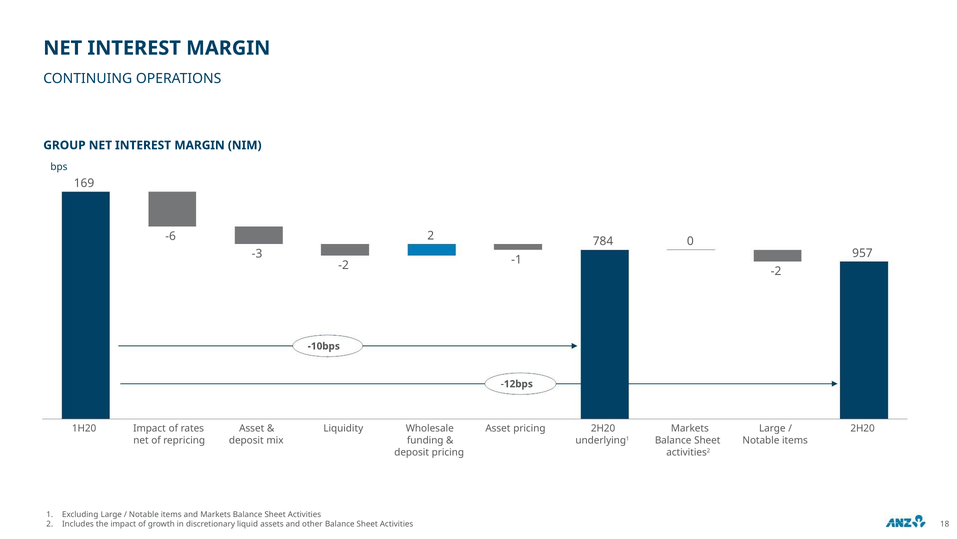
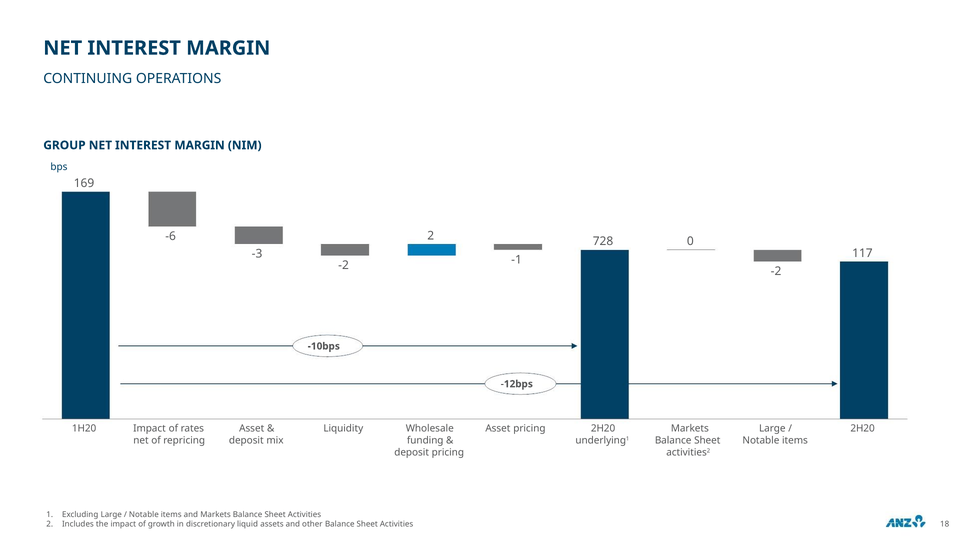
784: 784 -> 728
957: 957 -> 117
